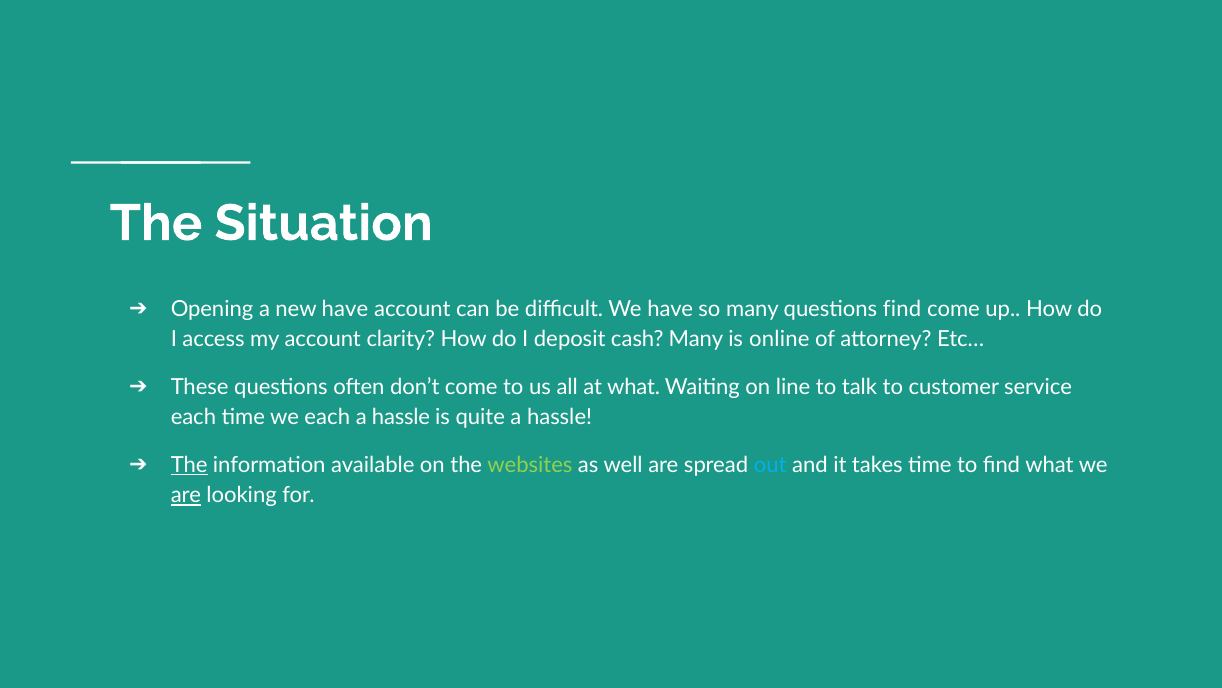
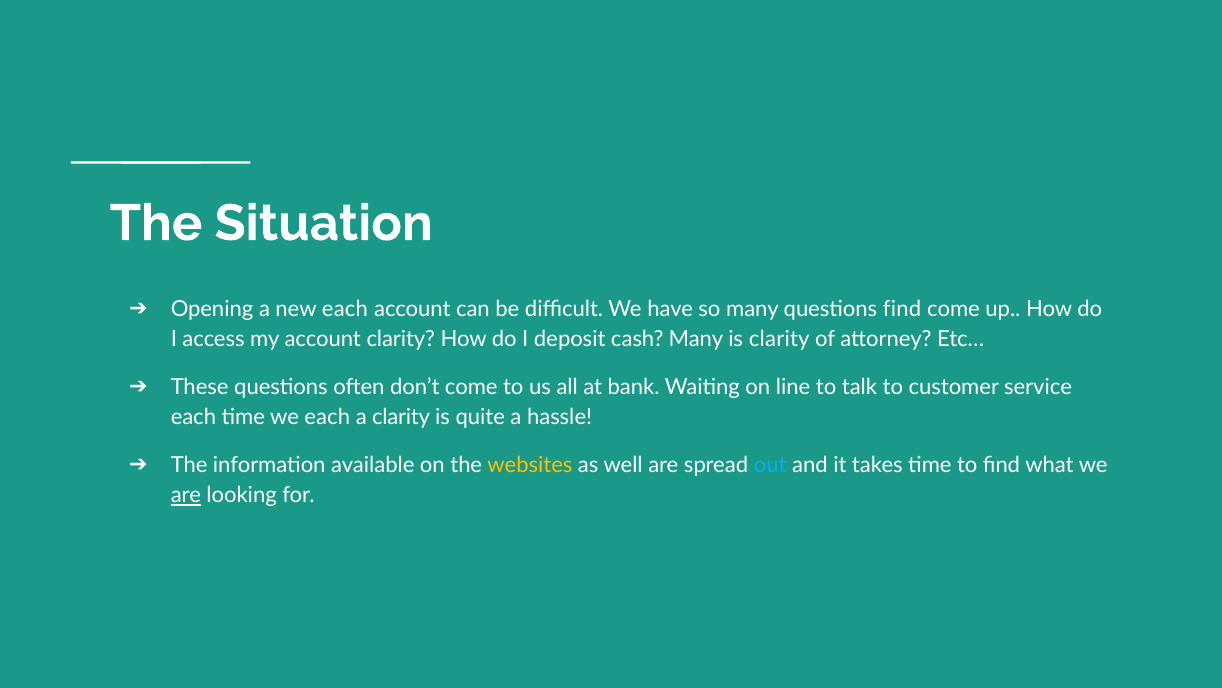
new have: have -> each
is online: online -> clarity
at what: what -> bank
hassle at (401, 417): hassle -> clarity
The at (189, 465) underline: present -> none
websites colour: light green -> yellow
